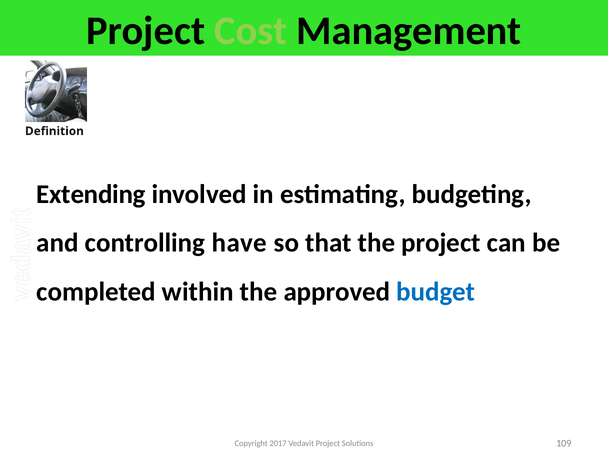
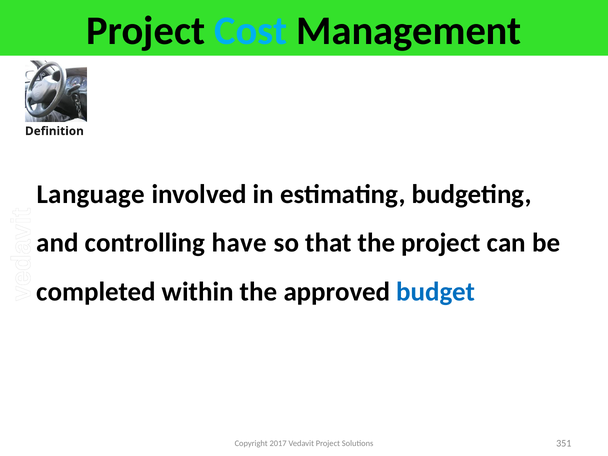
Cost colour: light green -> light blue
Extending: Extending -> Language
109: 109 -> 351
